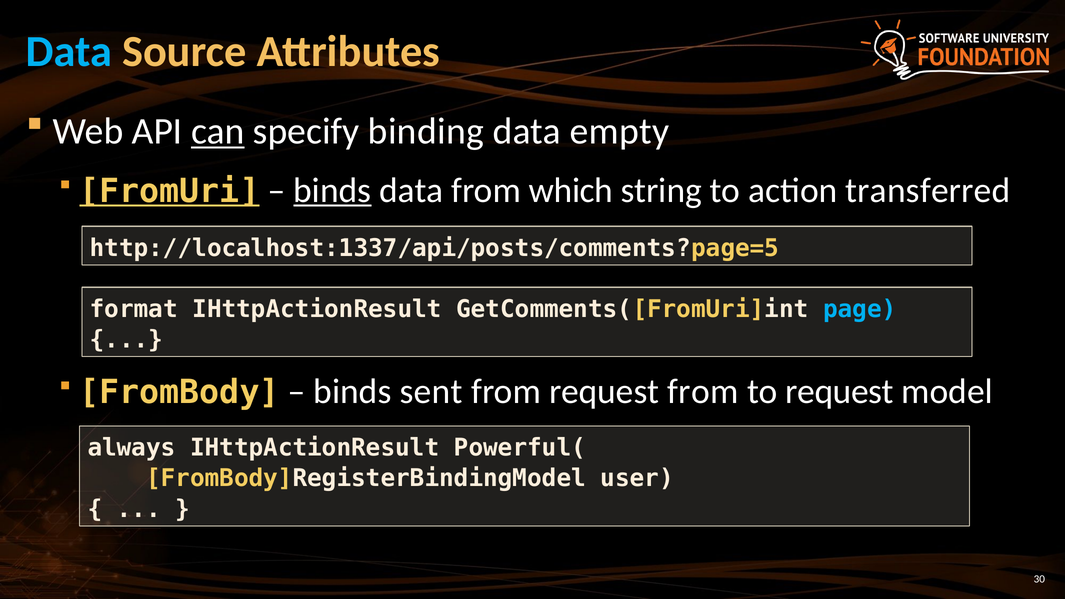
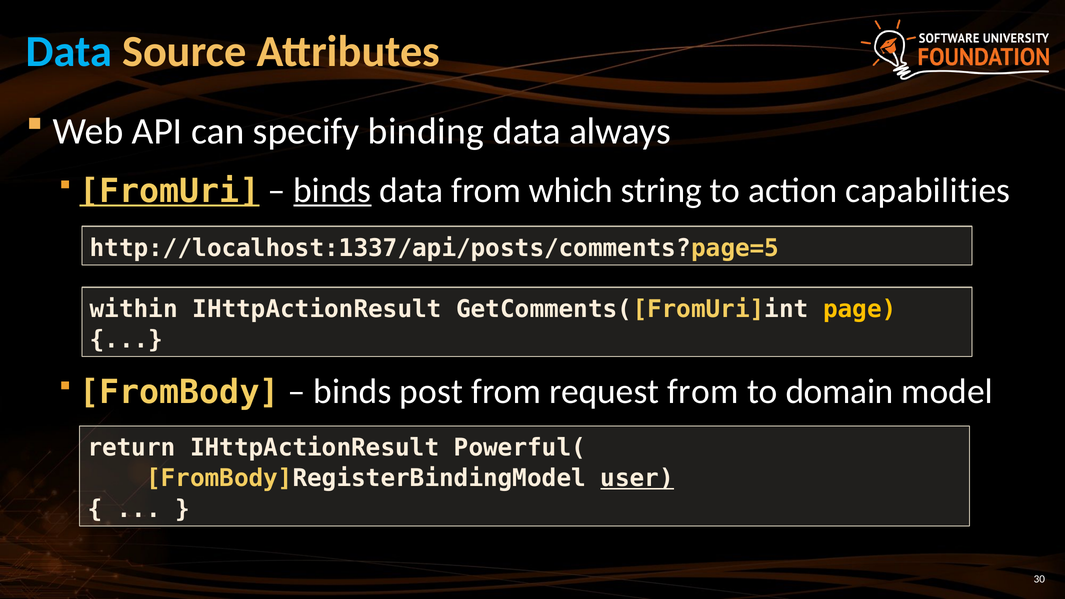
can underline: present -> none
empty: empty -> always
transferred: transferred -> capabilities
format: format -> within
page colour: light blue -> yellow
sent: sent -> post
to request: request -> domain
always: always -> return
user underline: none -> present
